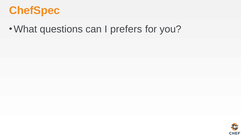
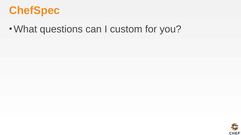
prefers: prefers -> custom
